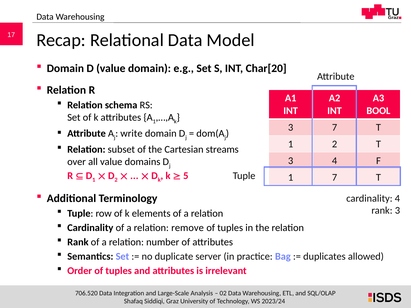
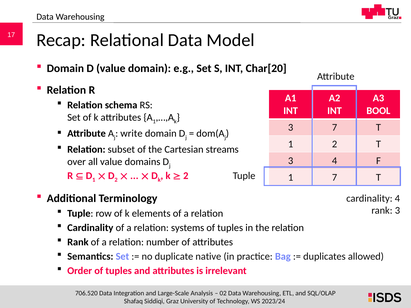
5 at (186, 176): 5 -> 2
remove: remove -> systems
server: server -> native
